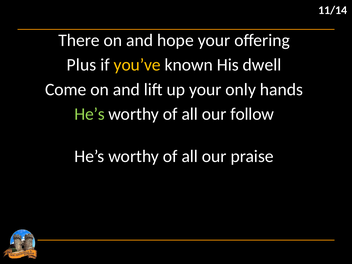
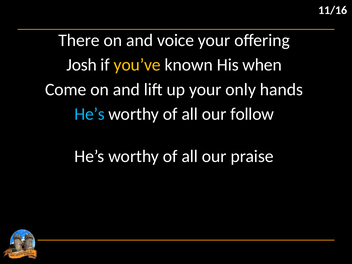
11/14: 11/14 -> 11/16
hope: hope -> voice
Plus: Plus -> Josh
dwell: dwell -> when
He’s at (89, 114) colour: light green -> light blue
